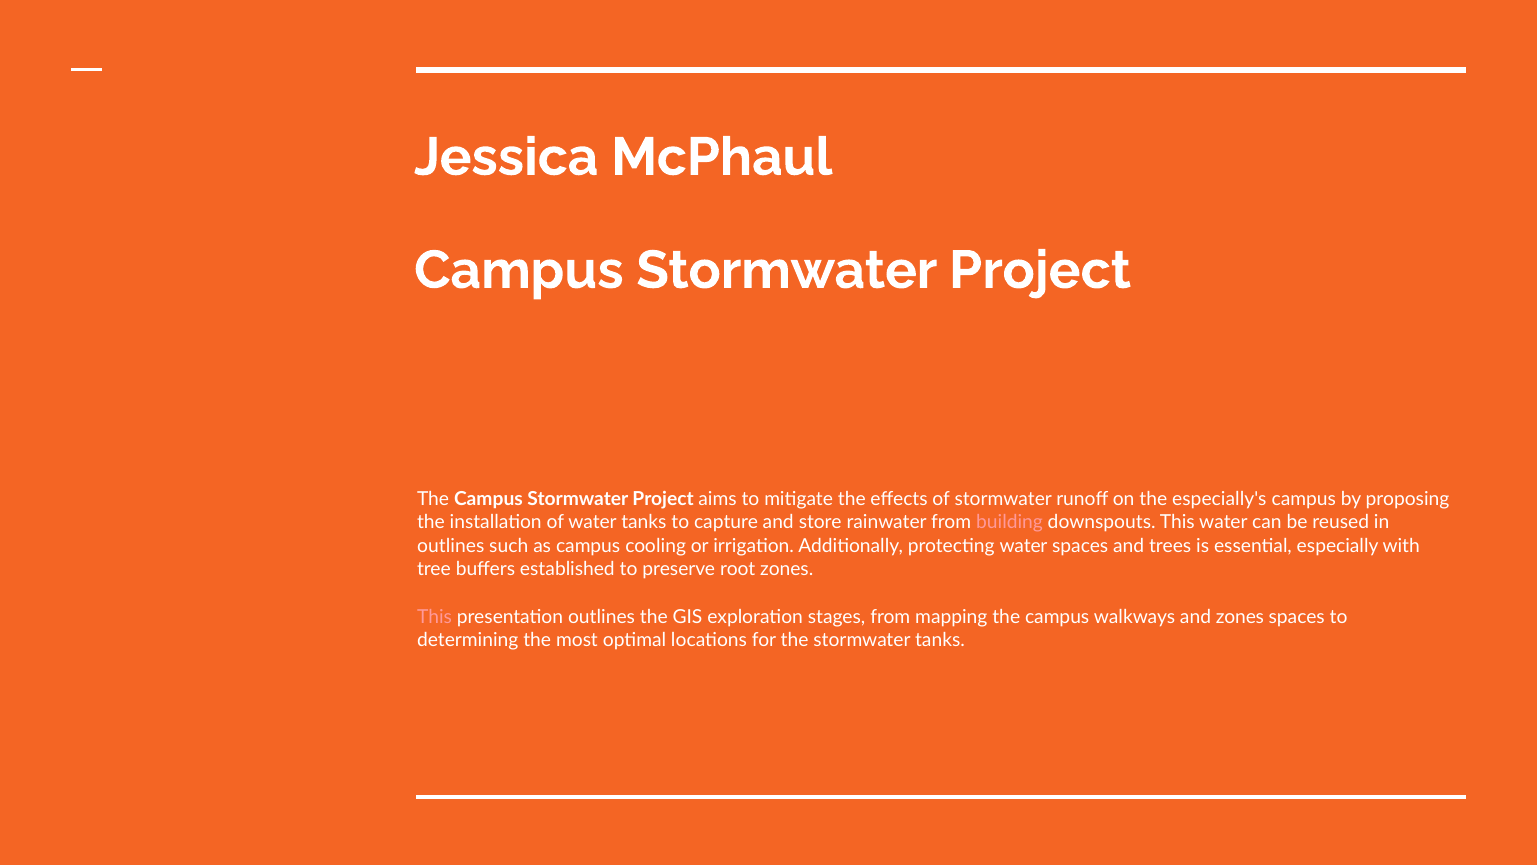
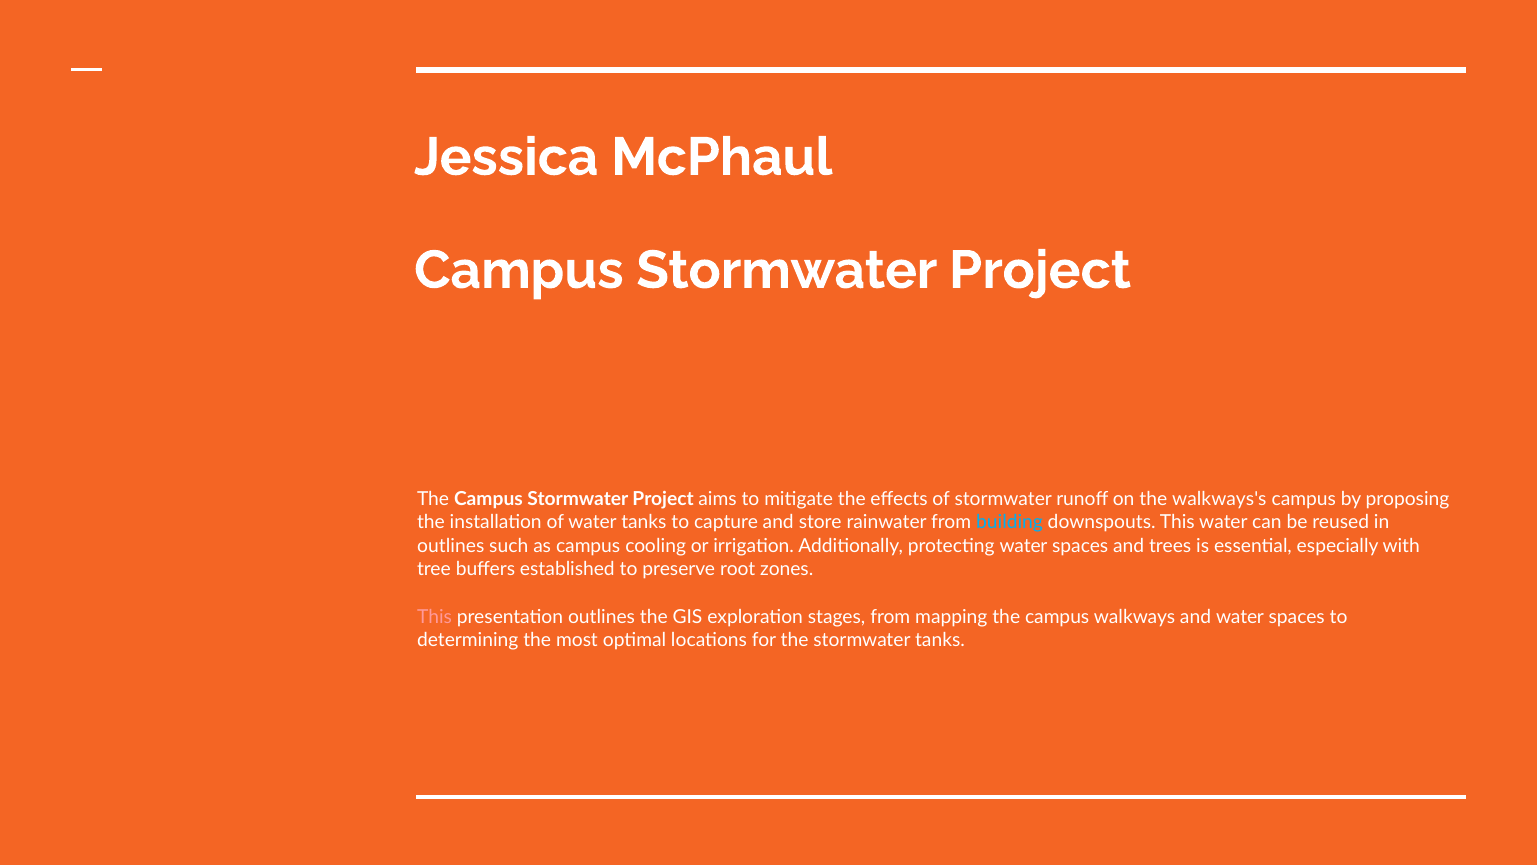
especially's: especially's -> walkways's
building colour: pink -> light blue
and zones: zones -> water
